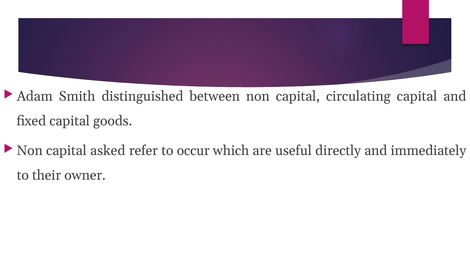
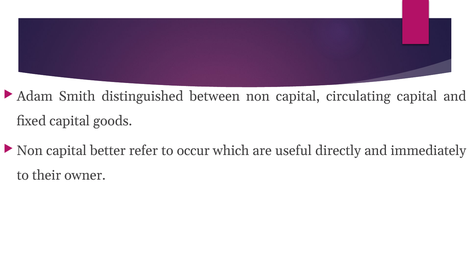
asked: asked -> better
